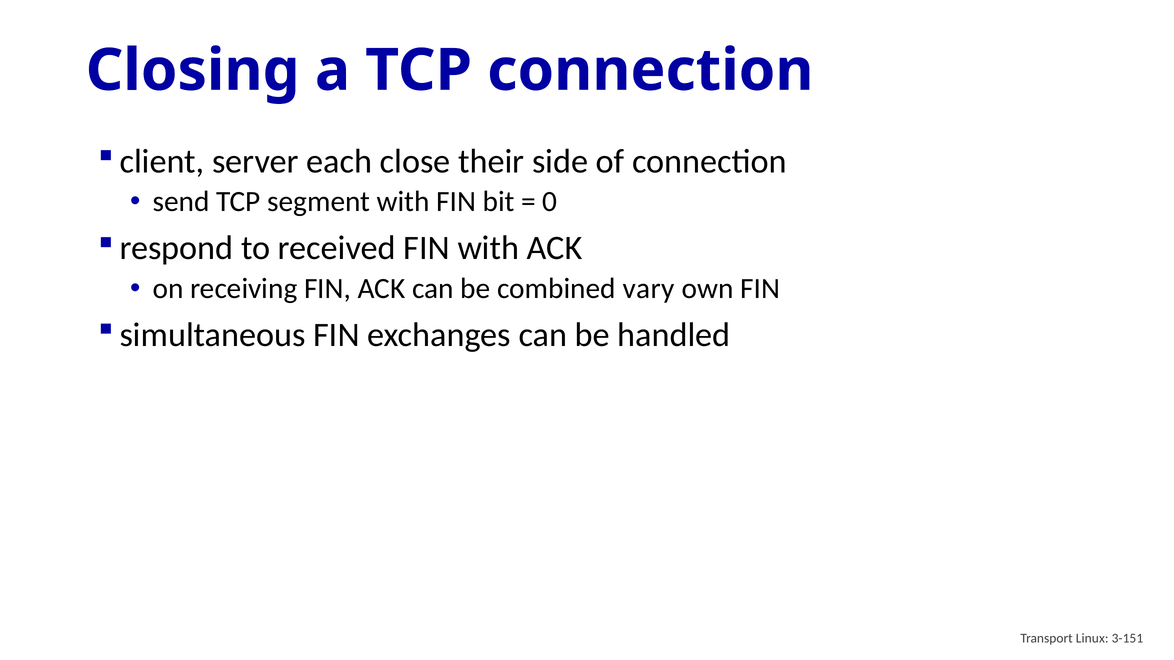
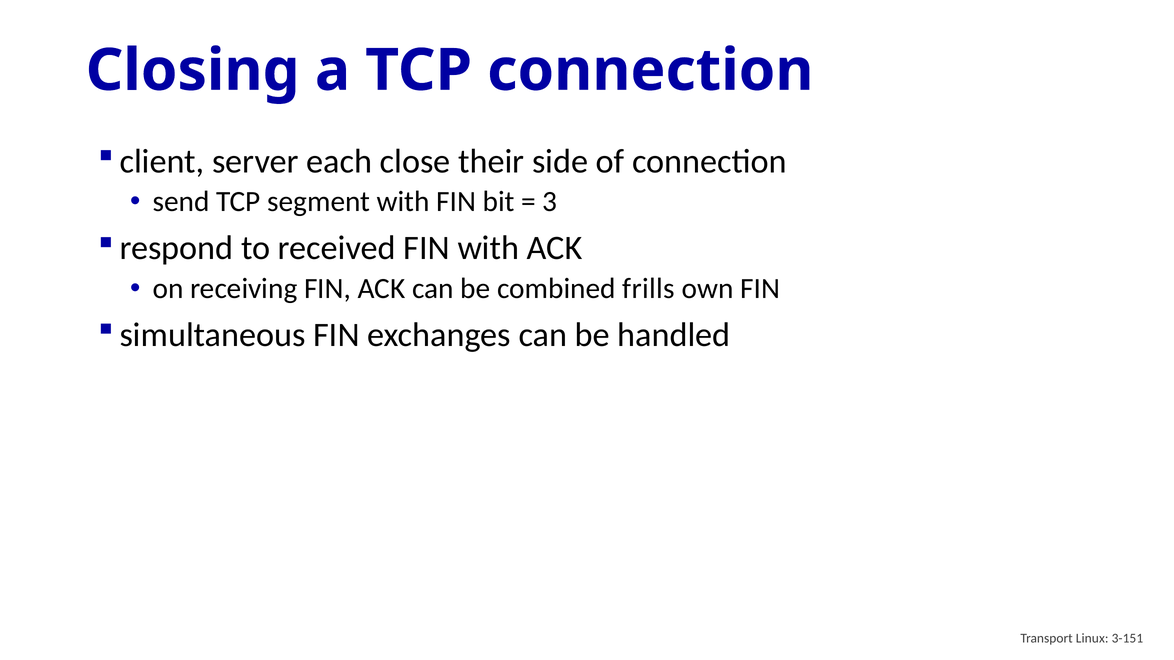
0: 0 -> 3
vary: vary -> frills
